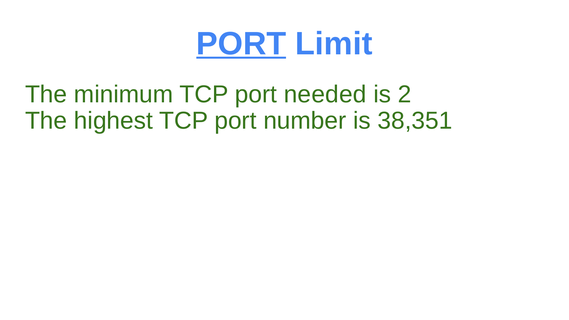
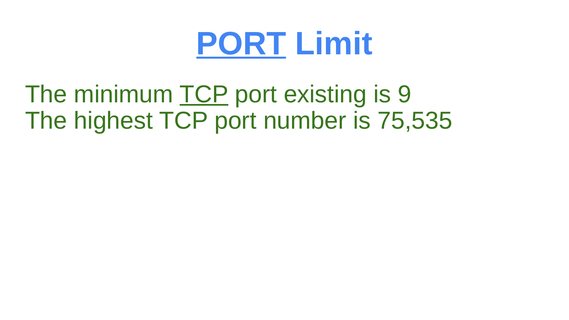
TCP at (204, 94) underline: none -> present
needed: needed -> existing
2: 2 -> 9
38,351: 38,351 -> 75,535
